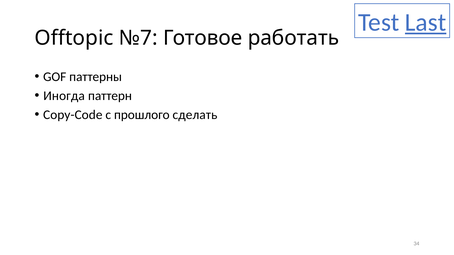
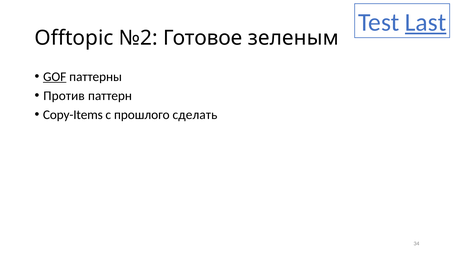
№7: №7 -> №2
работать: работать -> зеленым
GOF underline: none -> present
Иногда: Иногда -> Против
Copy-Code: Copy-Code -> Copy-Items
